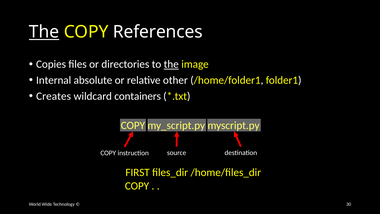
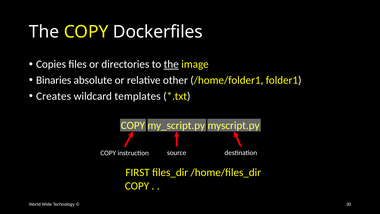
The at (44, 32) underline: present -> none
References: References -> Dockerfiles
Internal: Internal -> Binaries
containers: containers -> templates
